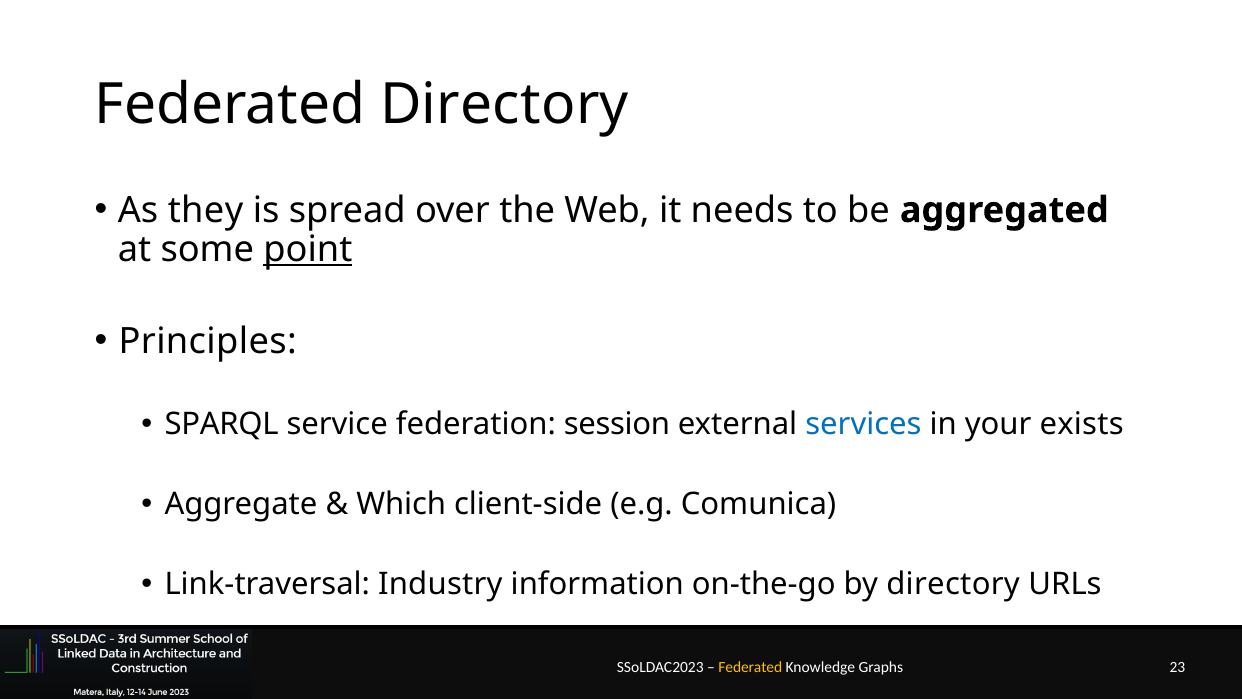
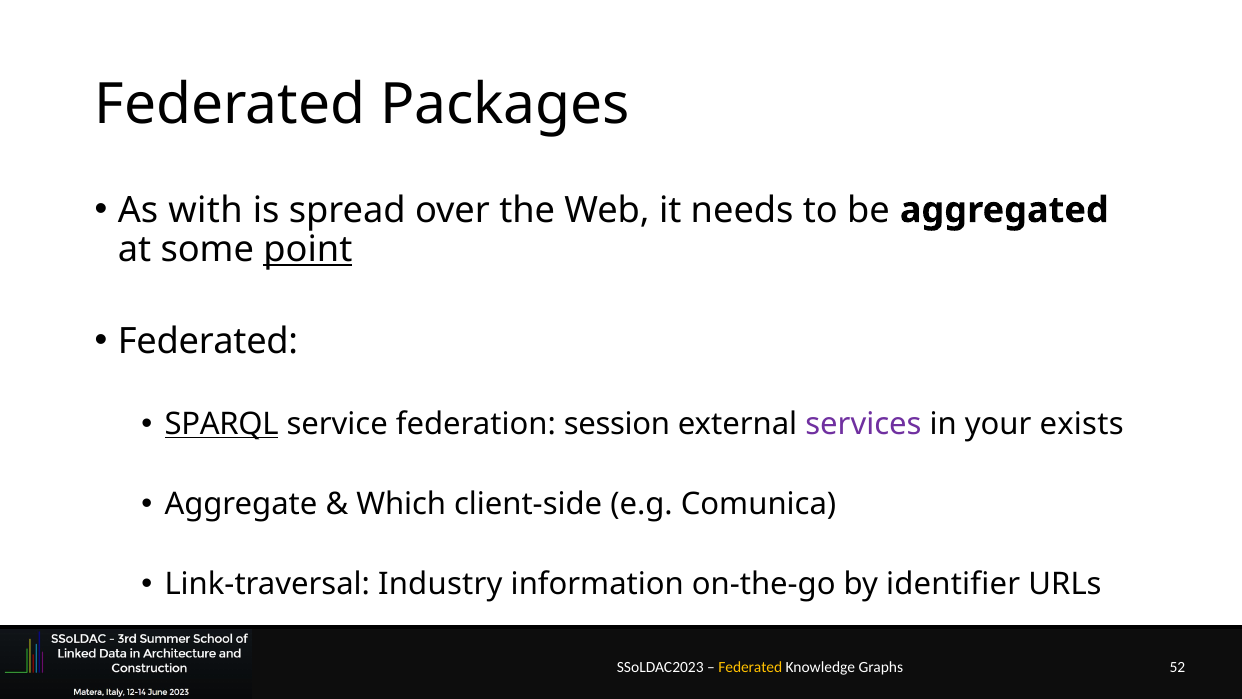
Federated Directory: Directory -> Packages
they: they -> with
Principles at (208, 341): Principles -> Federated
SPARQL underline: none -> present
services colour: blue -> purple
by directory: directory -> identifier
23: 23 -> 52
